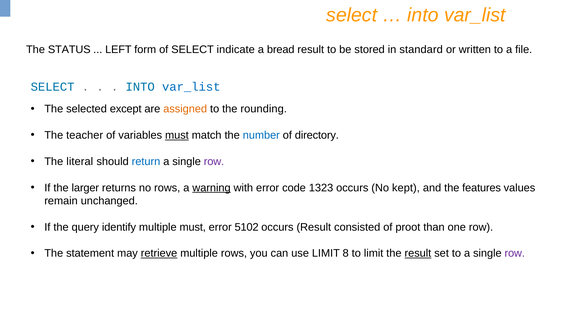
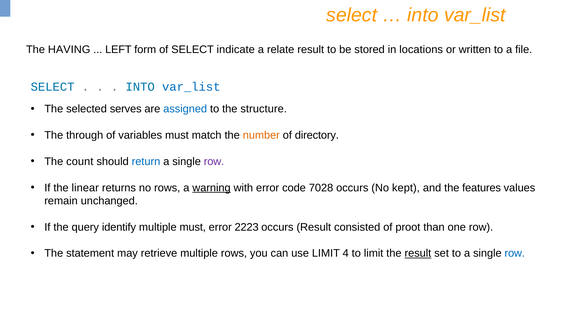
STATUS: STATUS -> HAVING
bread: bread -> relate
standard: standard -> locations
except: except -> serves
assigned colour: orange -> blue
rounding: rounding -> structure
teacher: teacher -> through
must at (177, 135) underline: present -> none
number colour: blue -> orange
literal: literal -> count
larger: larger -> linear
1323: 1323 -> 7028
5102: 5102 -> 2223
retrieve underline: present -> none
8: 8 -> 4
row at (515, 253) colour: purple -> blue
